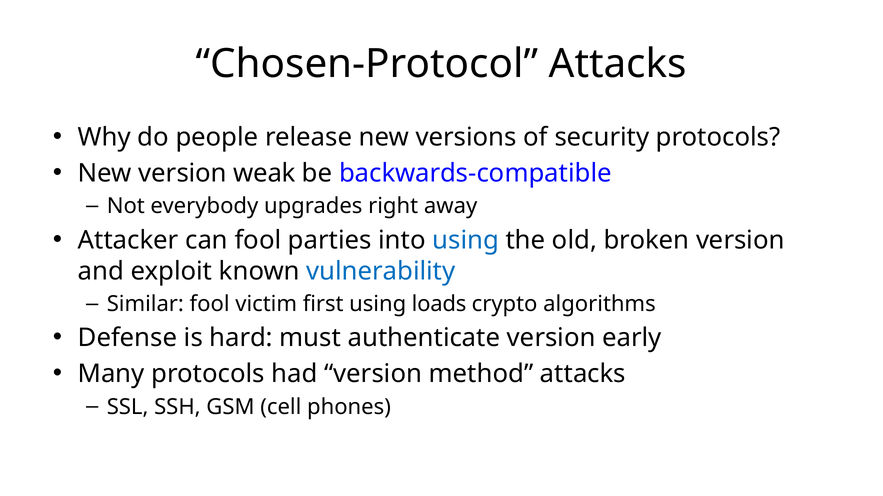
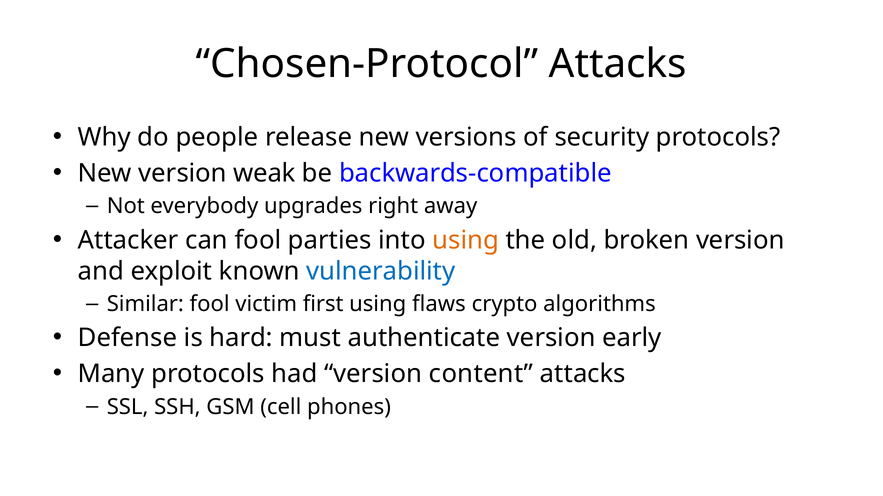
using at (466, 241) colour: blue -> orange
loads: loads -> flaws
method: method -> content
